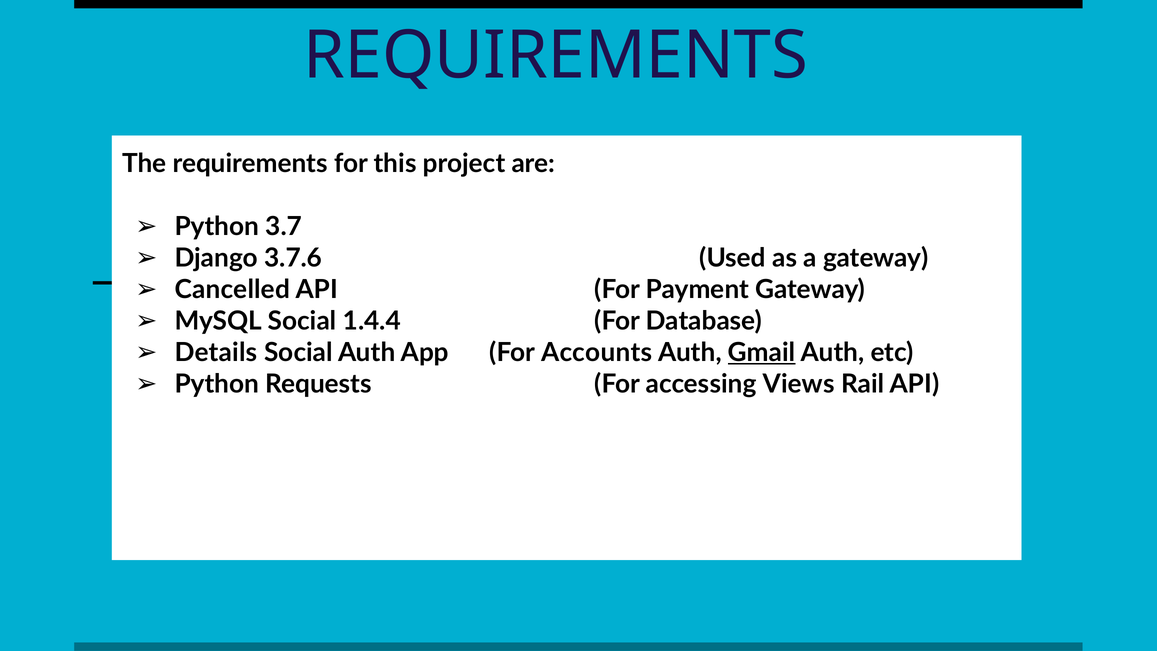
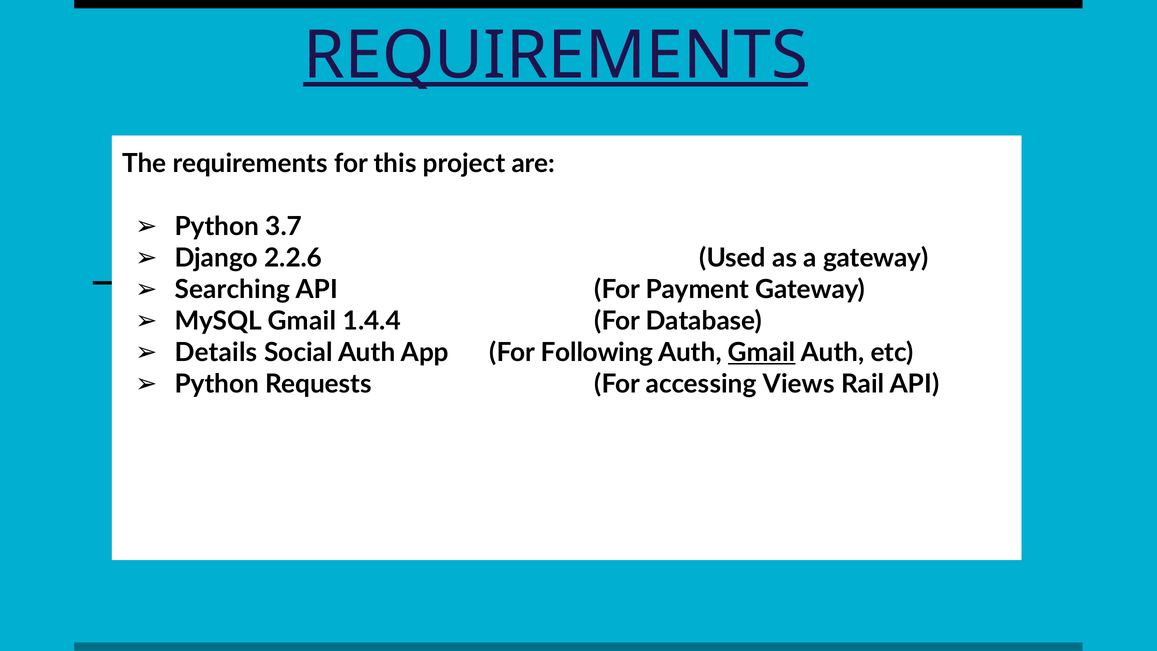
REQUIREMENTS at (556, 55) underline: none -> present
3.7.6: 3.7.6 -> 2.2.6
Cancelled: Cancelled -> Searching
MySQL Social: Social -> Gmail
Accounts: Accounts -> Following
